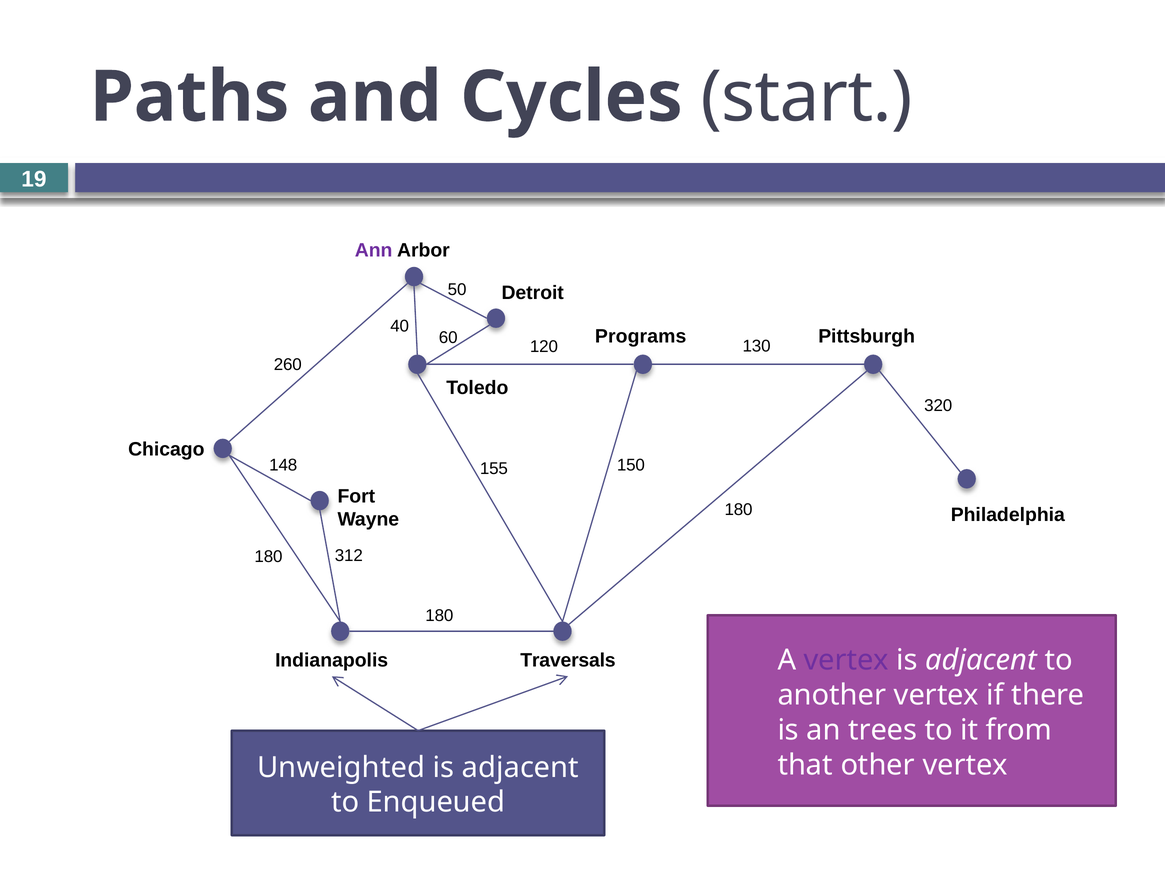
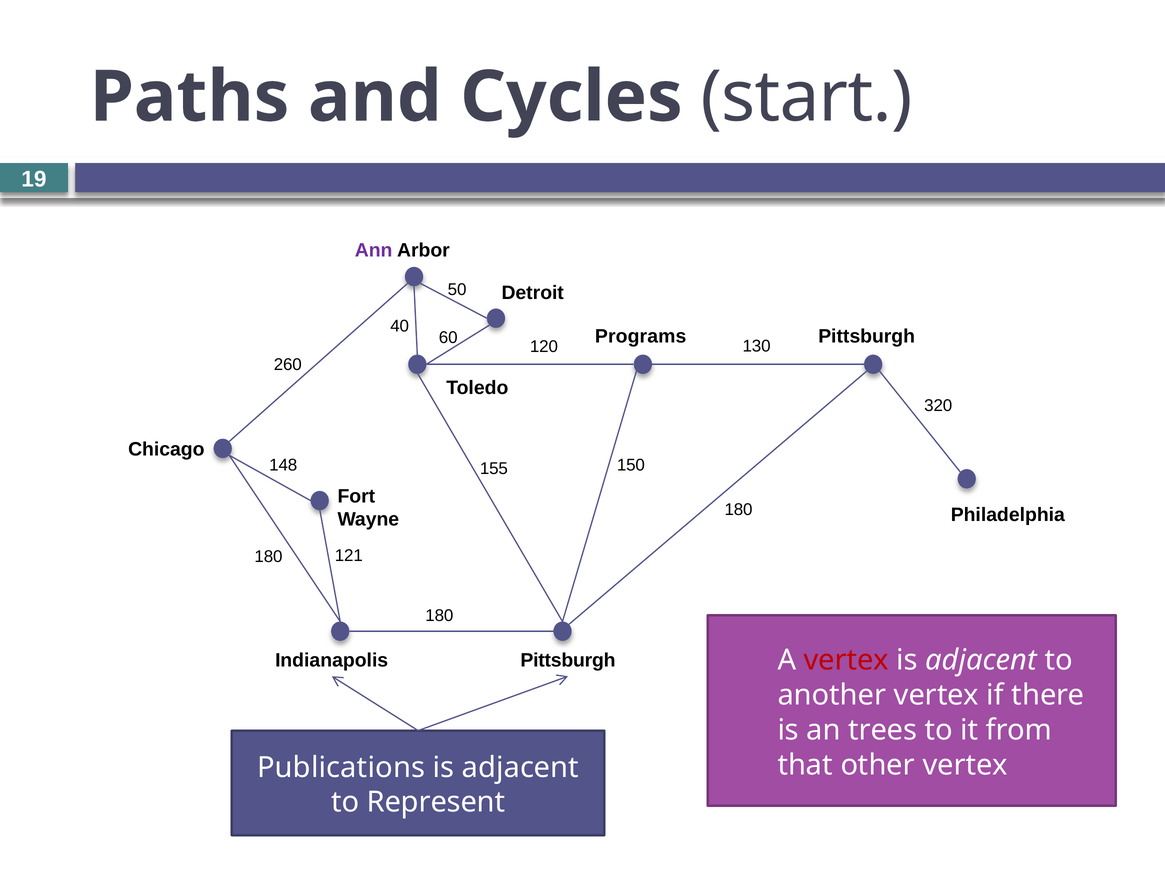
312: 312 -> 121
Indianapolis Traversals: Traversals -> Pittsburgh
vertex at (846, 660) colour: purple -> red
Unweighted: Unweighted -> Publications
Enqueued: Enqueued -> Represent
